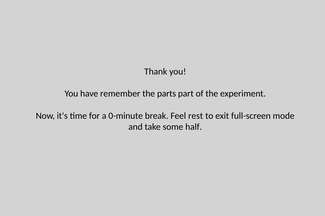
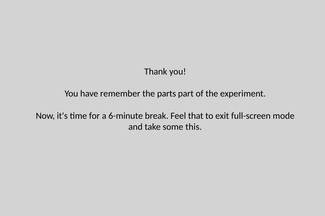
0-minute: 0-minute -> 6-minute
rest: rest -> that
half: half -> this
